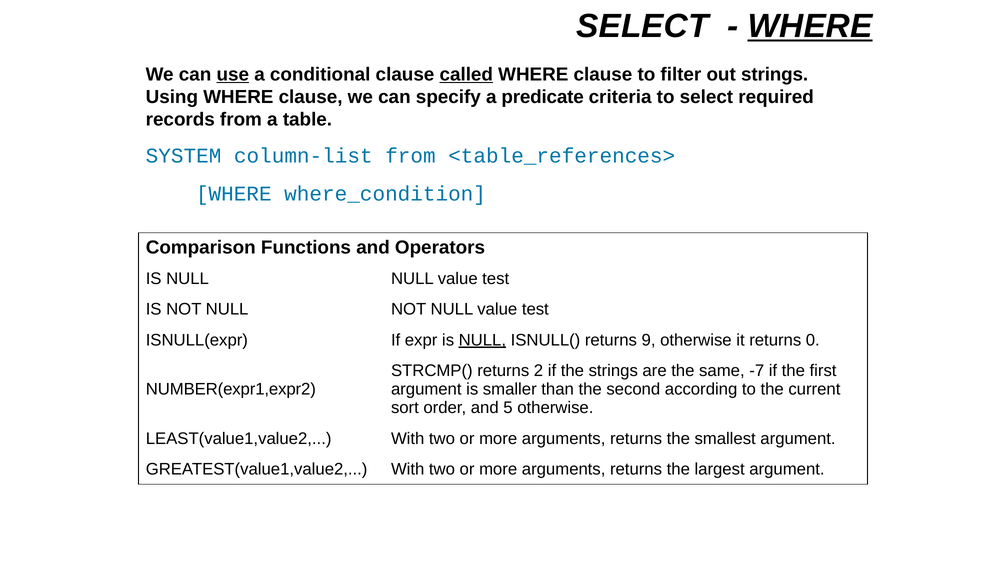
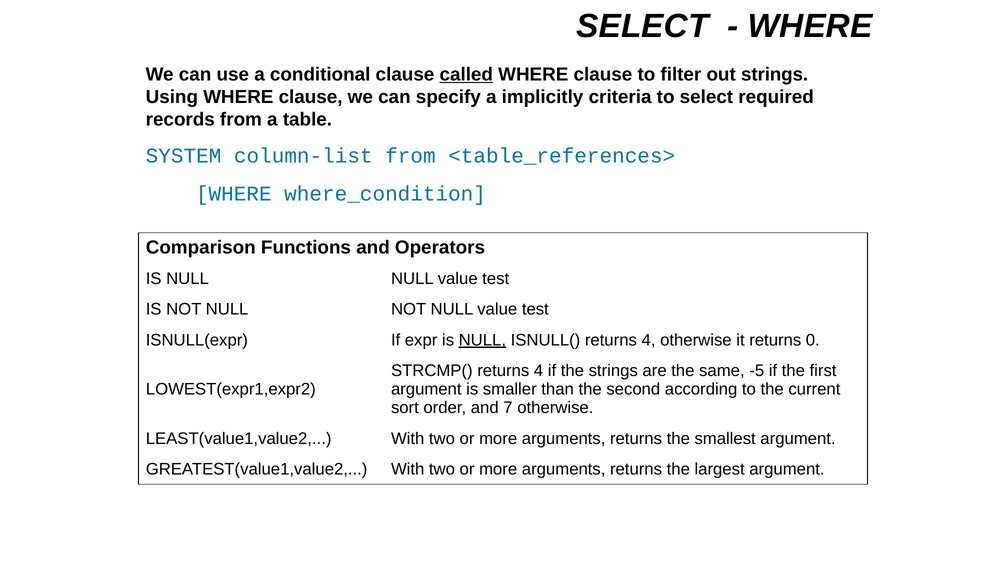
WHERE at (810, 26) underline: present -> none
use underline: present -> none
predicate: predicate -> implicitly
ISNULL( returns 9: 9 -> 4
STRCMP( returns 2: 2 -> 4
-7: -7 -> -5
NUMBER(expr1,expr2: NUMBER(expr1,expr2 -> LOWEST(expr1,expr2
5: 5 -> 7
